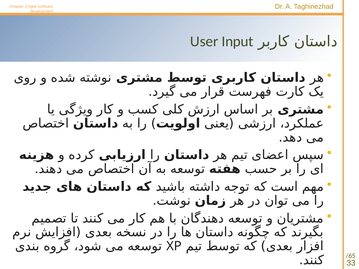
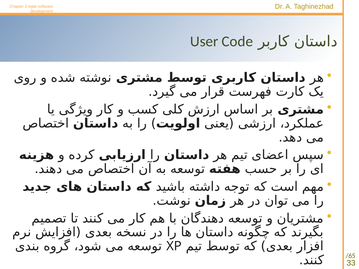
Input: Input -> Code
